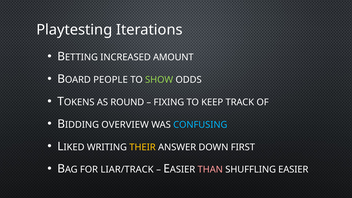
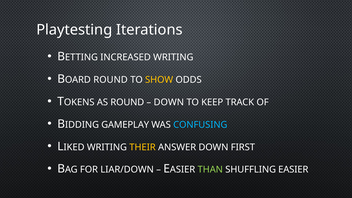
INCREASED AMOUNT: AMOUNT -> WRITING
PEOPLE at (111, 80): PEOPLE -> ROUND
SHOW colour: light green -> yellow
FIXING at (169, 102): FIXING -> DOWN
OVERVIEW: OVERVIEW -> GAMEPLAY
LIAR/TRACK: LIAR/TRACK -> LIAR/DOWN
THAN colour: pink -> light green
